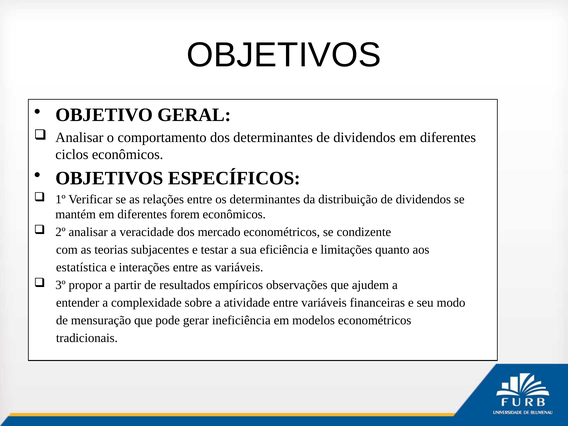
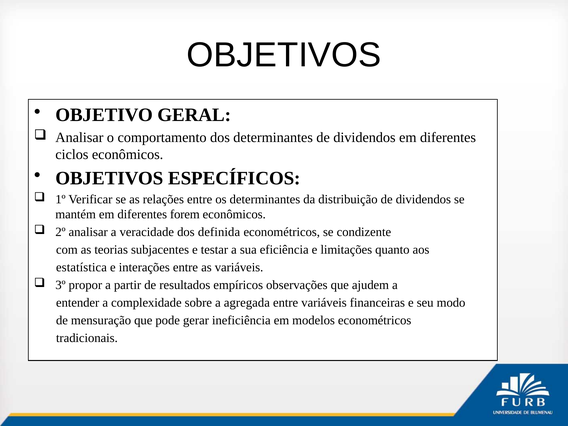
mercado: mercado -> definida
atividade: atividade -> agregada
